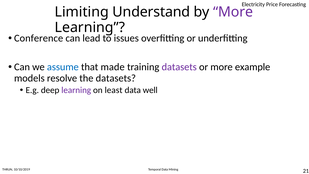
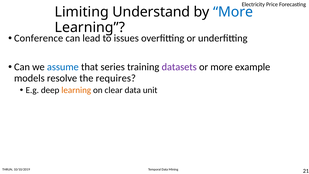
More at (233, 12) colour: purple -> blue
made: made -> series
the datasets: datasets -> requires
learning at (76, 90) colour: purple -> orange
least: least -> clear
well: well -> unit
